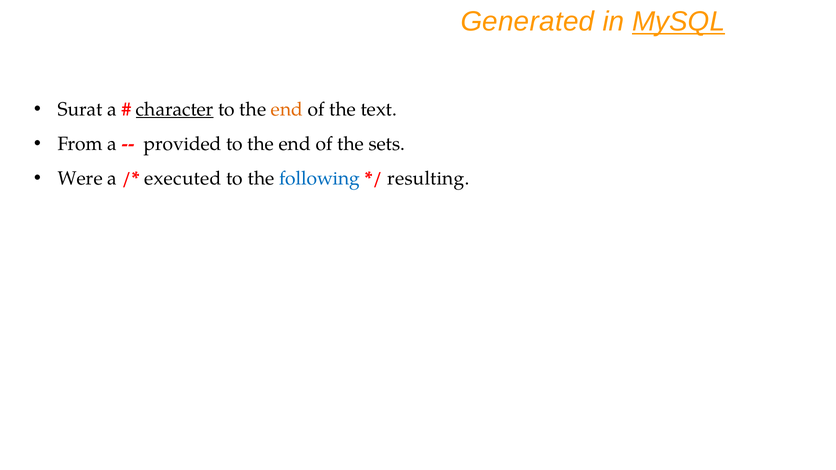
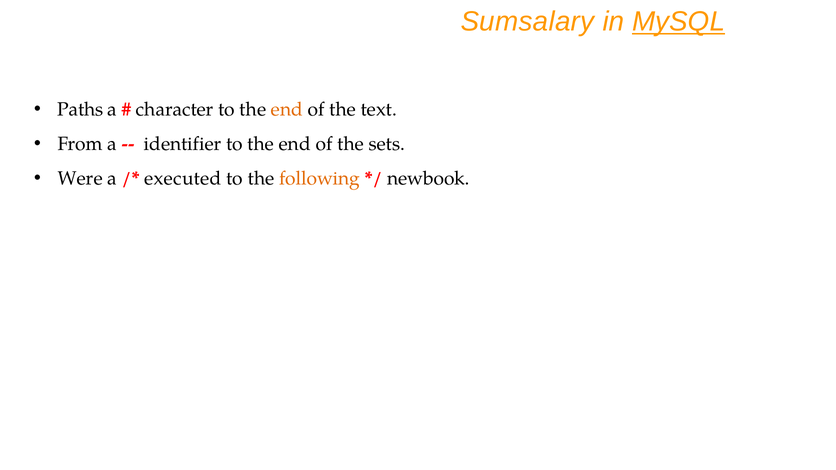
Generated: Generated -> Sumsalary
Surat: Surat -> Paths
character underline: present -> none
provided: provided -> identifier
following colour: blue -> orange
resulting: resulting -> newbook
